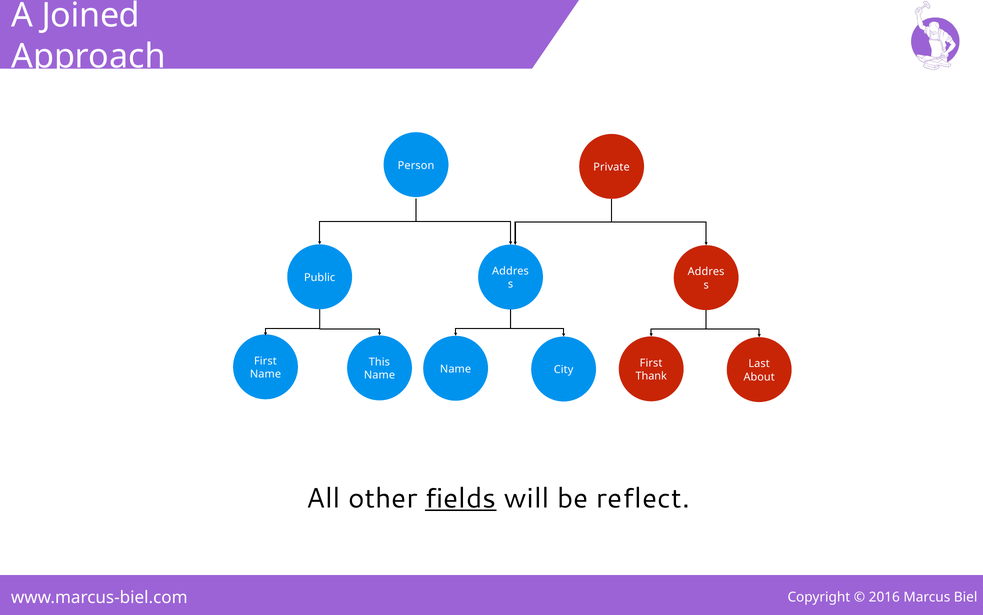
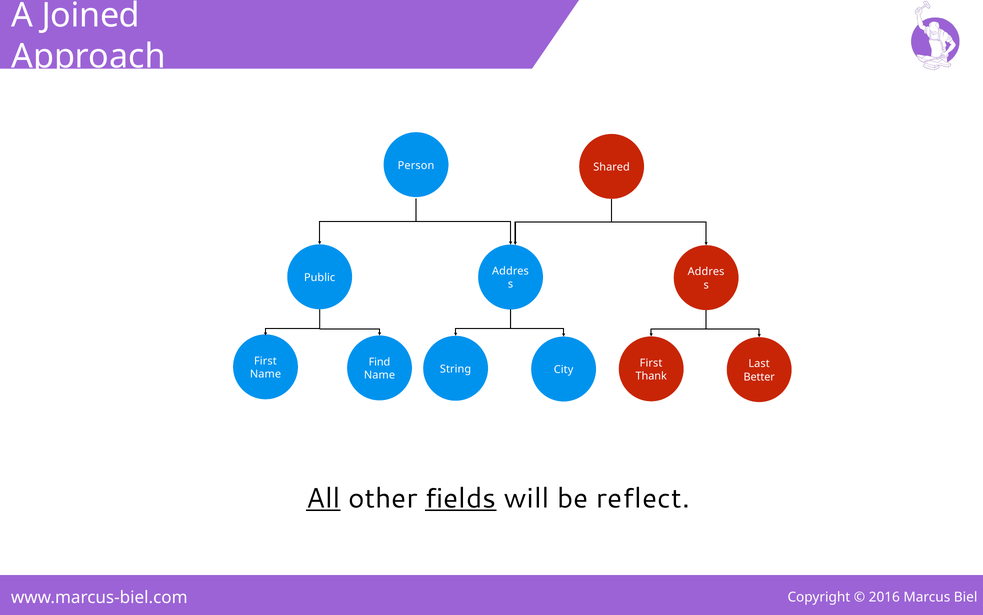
Private: Private -> Shared
This: This -> Find
Name at (456, 369): Name -> String
About: About -> Better
All underline: none -> present
